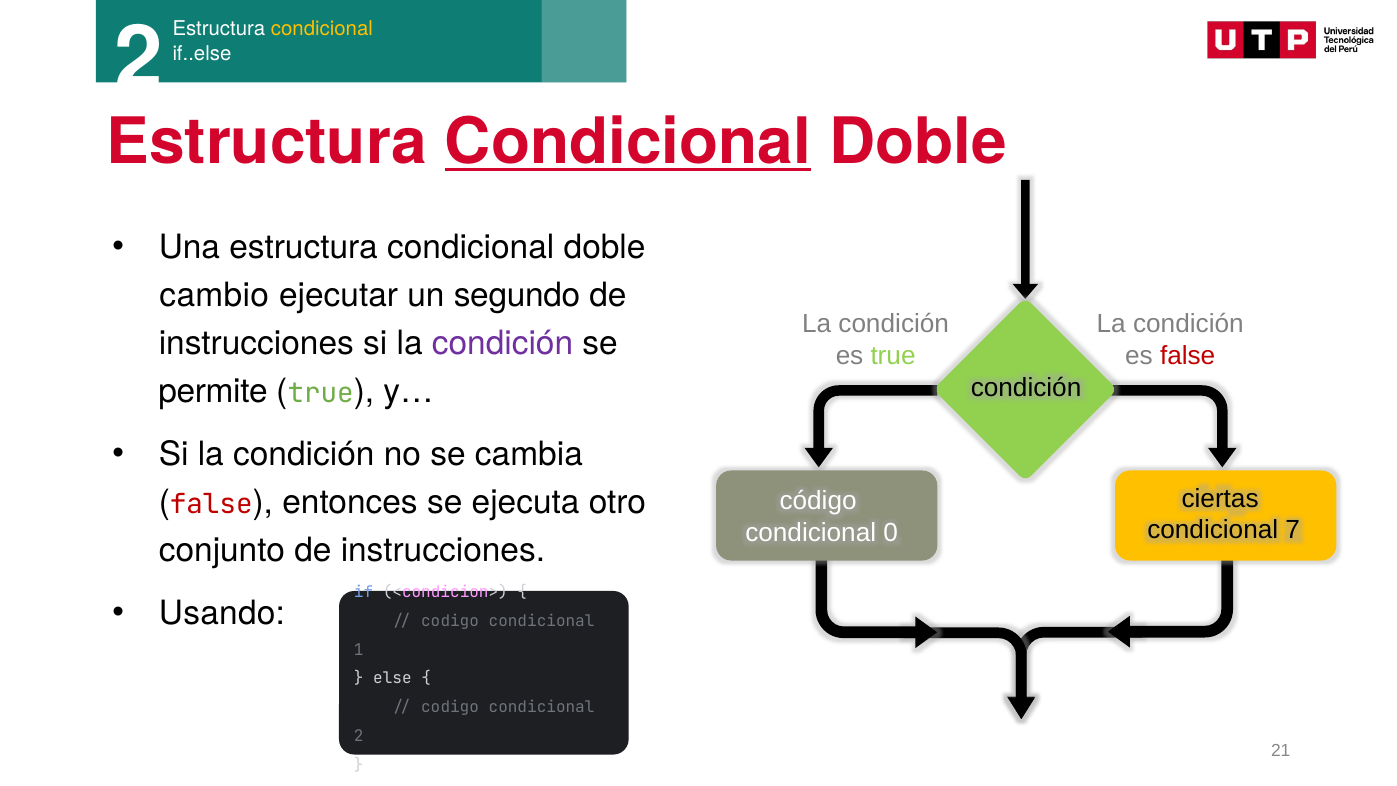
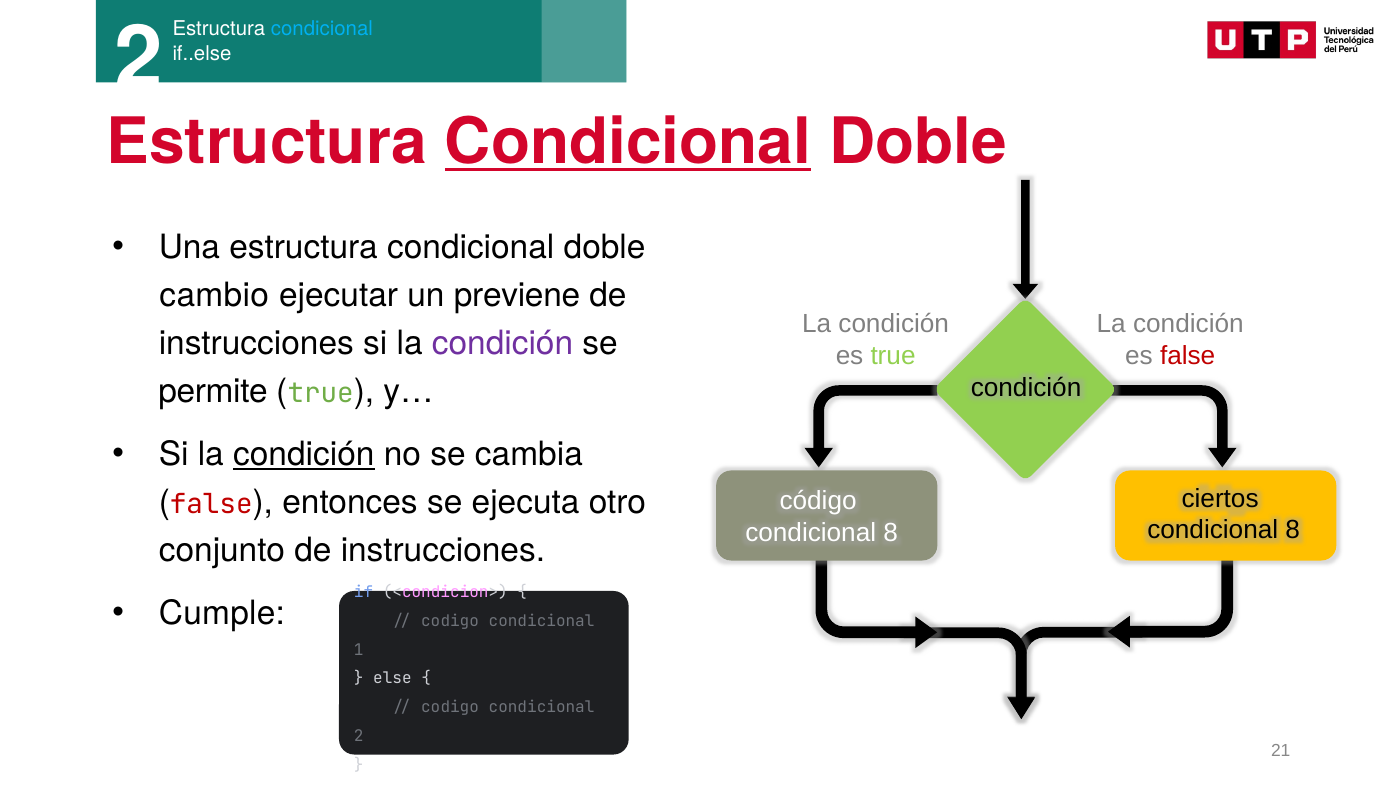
condicional at (322, 29) colour: yellow -> light blue
segundo: segundo -> previene
condición at (304, 454) underline: none -> present
ciertas: ciertas -> ciertos
7 at (1293, 530): 7 -> 8
0 at (891, 532): 0 -> 8
Usando: Usando -> Cumple
